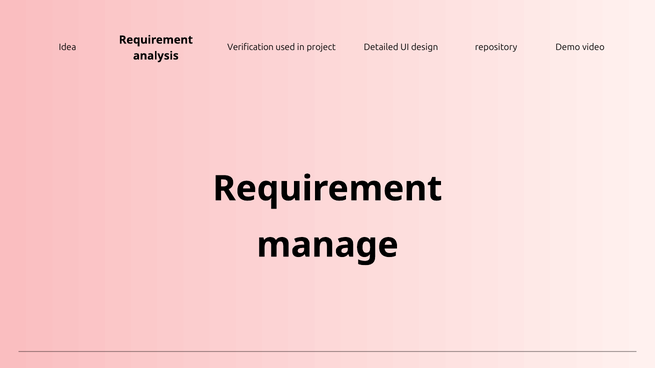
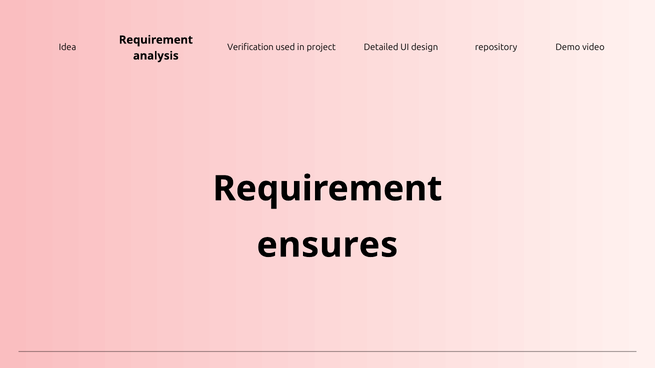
manage: manage -> ensures
